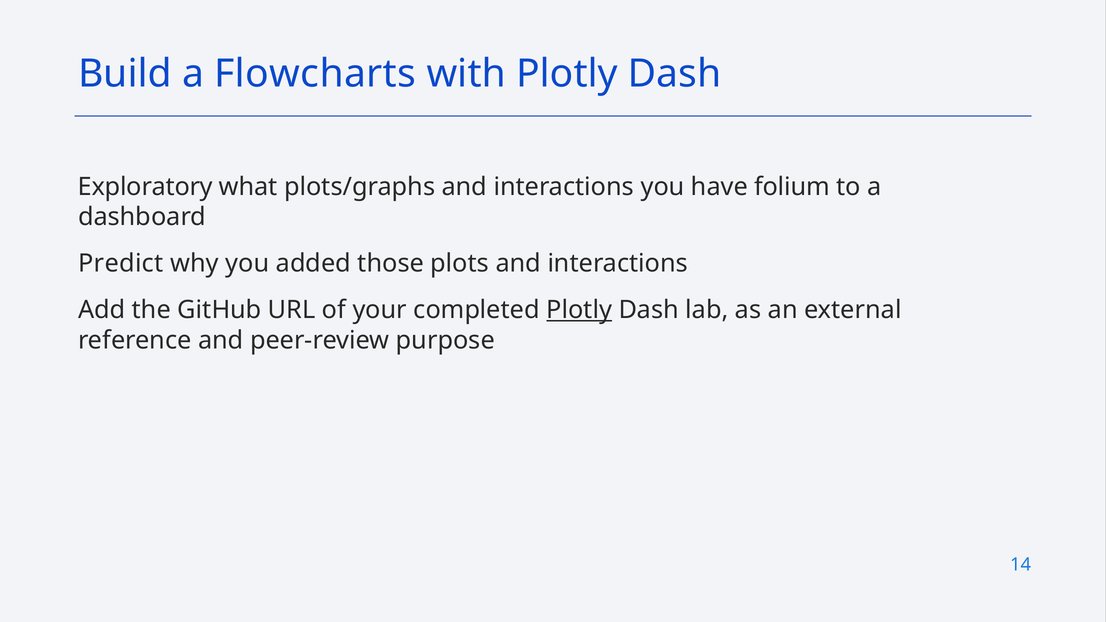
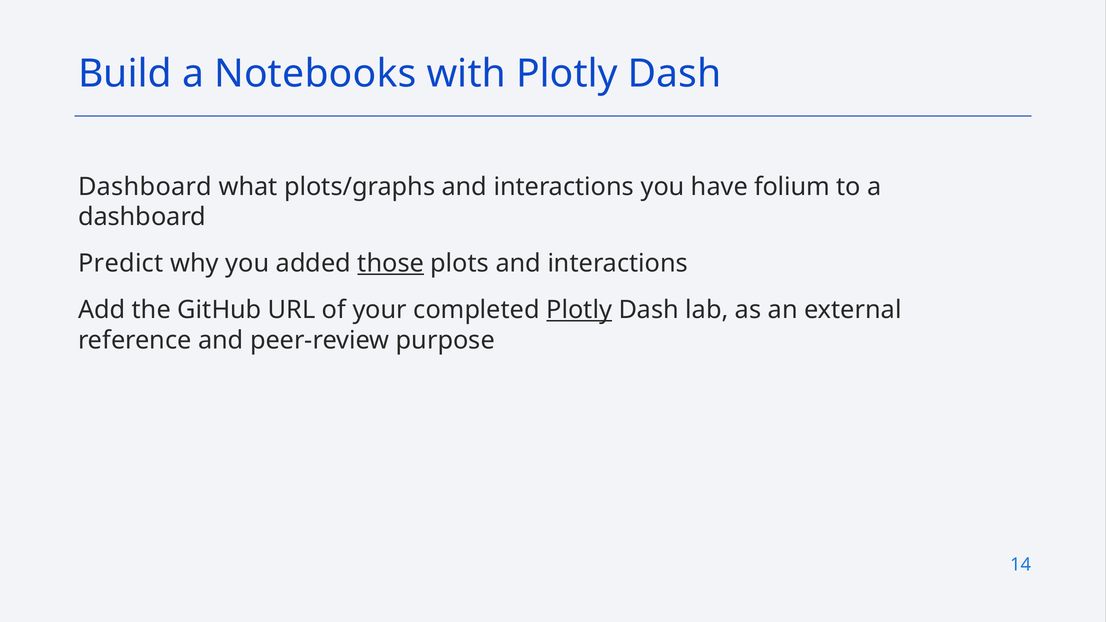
Flowcharts: Flowcharts -> Notebooks
Exploratory at (145, 187): Exploratory -> Dashboard
those underline: none -> present
